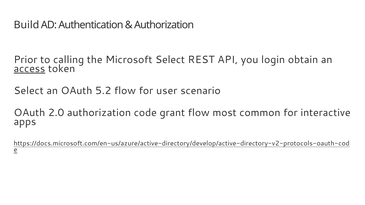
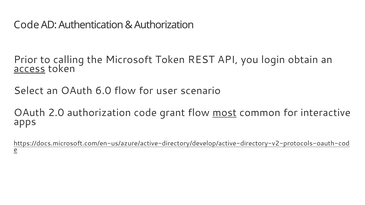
Build at (26, 25): Build -> Code
Microsoft Select: Select -> Token
5.2: 5.2 -> 6.0
most underline: none -> present
